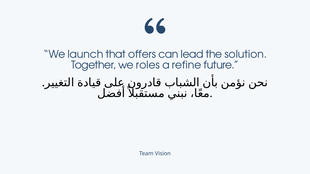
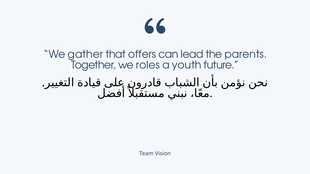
launch: launch -> gather
solution: solution -> parents
refine: refine -> youth
